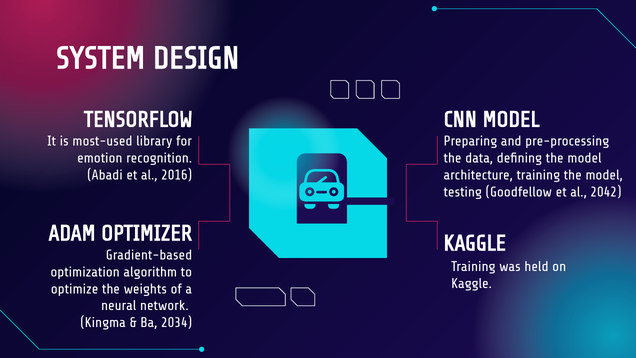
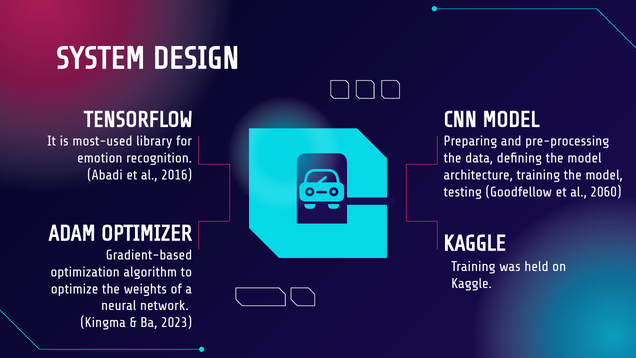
2042: 2042 -> 2060
2034: 2034 -> 2023
